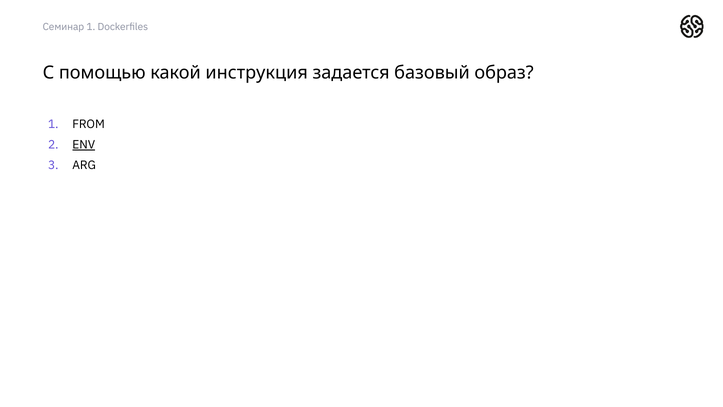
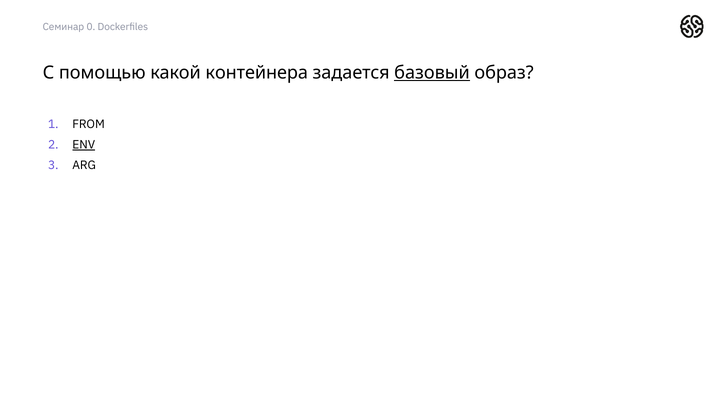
Семинар 1: 1 -> 0
инструкция: инструкция -> контейнера
базовый underline: none -> present
